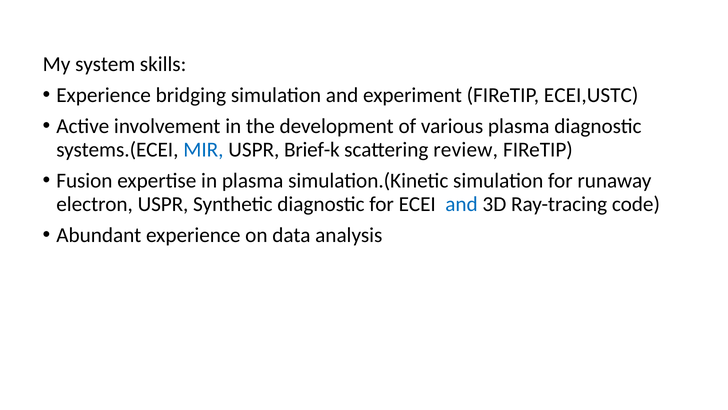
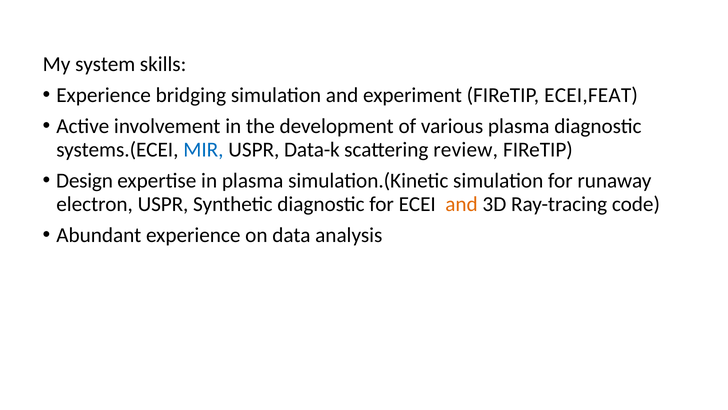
ECEI,USTC: ECEI,USTC -> ECEI,FEAT
Brief-k: Brief-k -> Data-k
Fusion: Fusion -> Design
and at (462, 204) colour: blue -> orange
